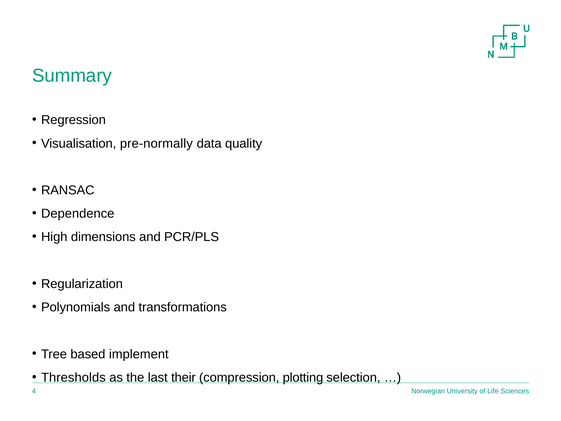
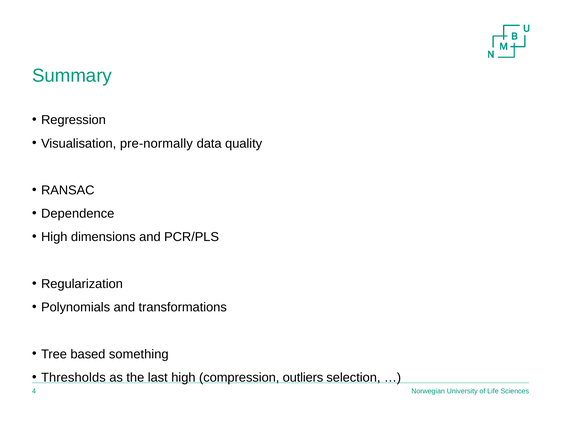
implement: implement -> something
last their: their -> high
plotting: plotting -> outliers
